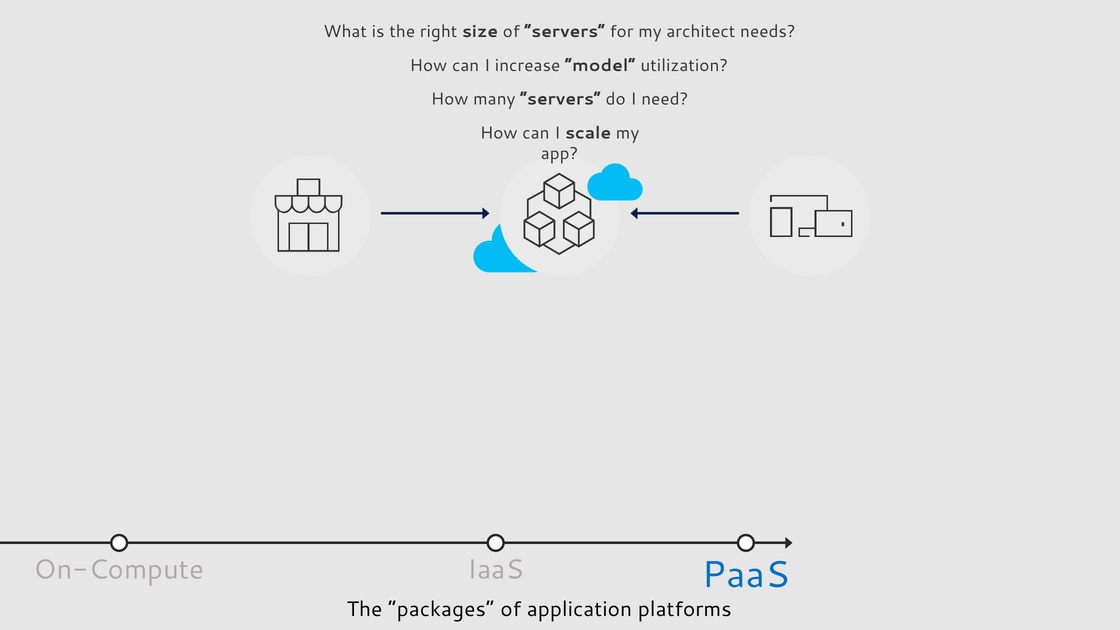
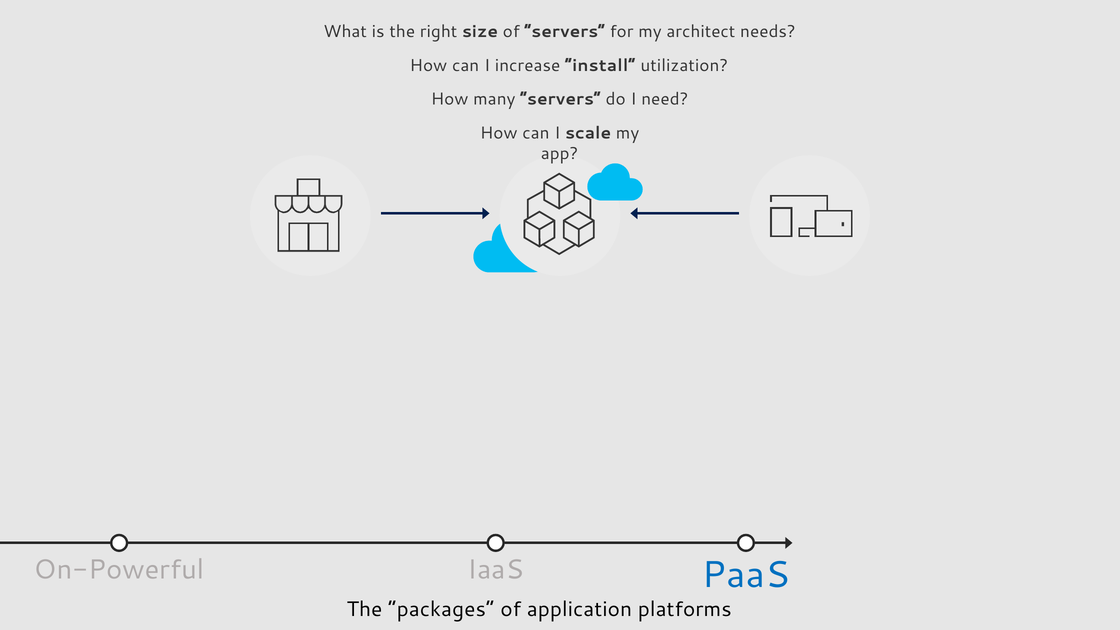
model: model -> install
On-Compute: On-Compute -> On-Powerful
